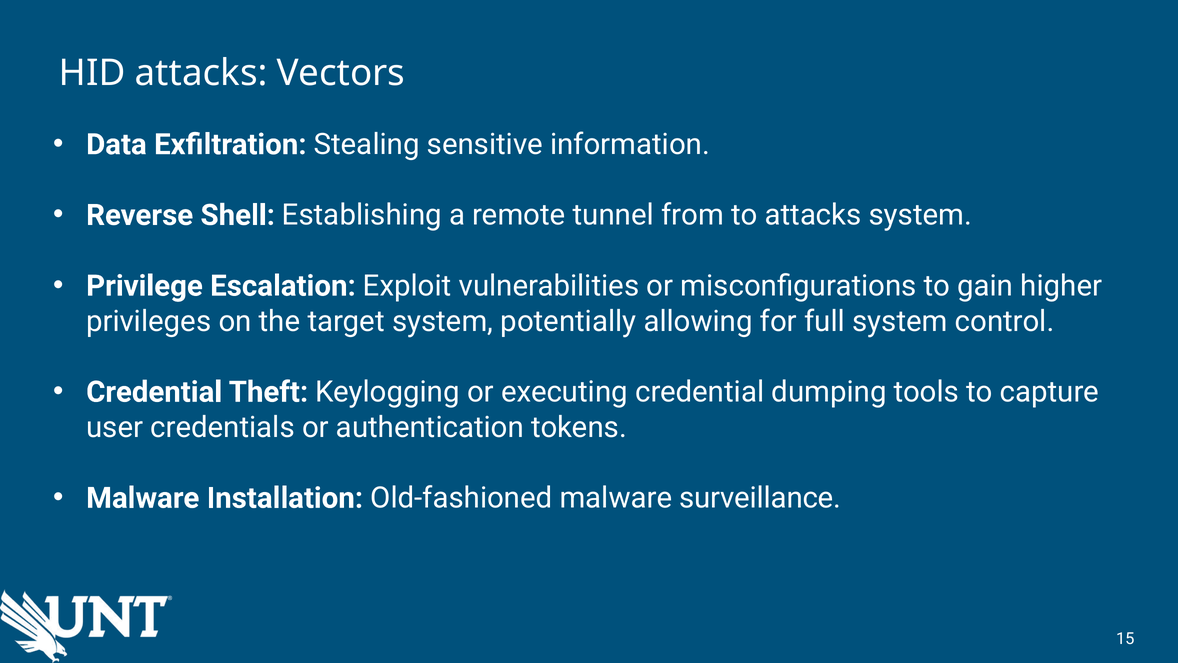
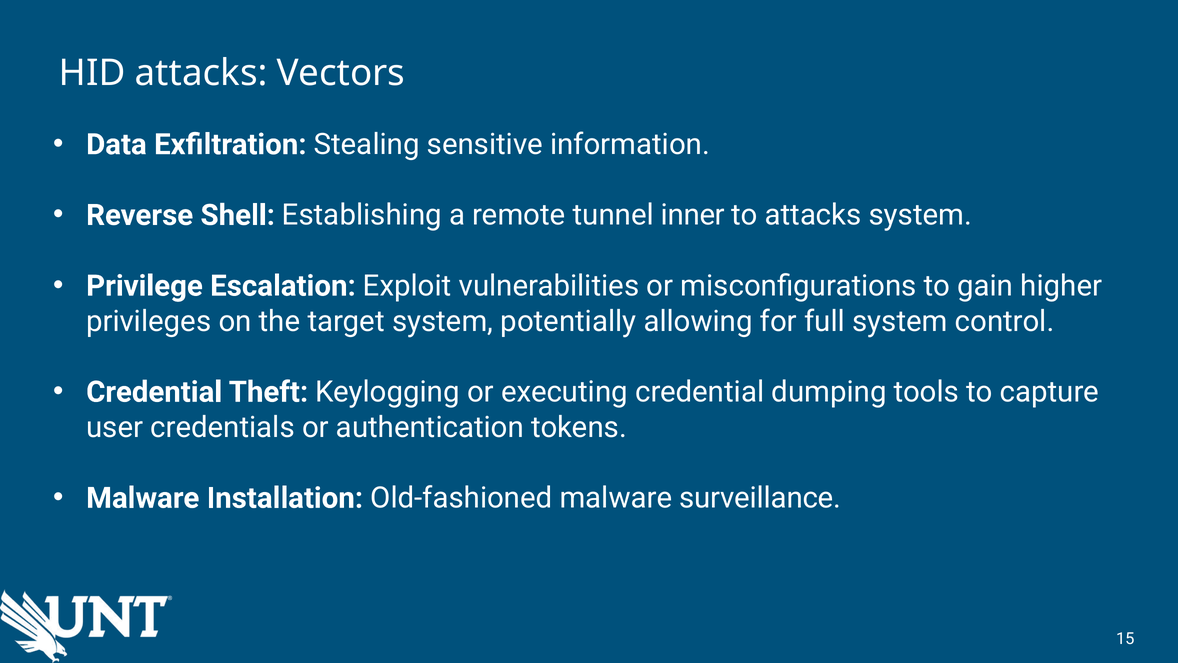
from: from -> inner
